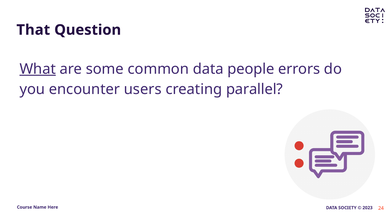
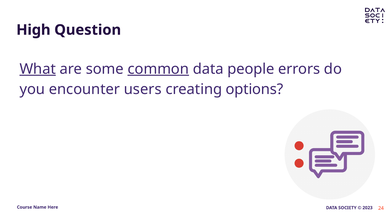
That: That -> High
common underline: none -> present
parallel: parallel -> options
